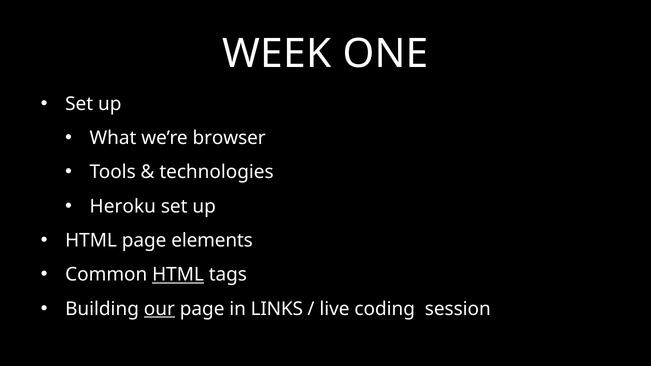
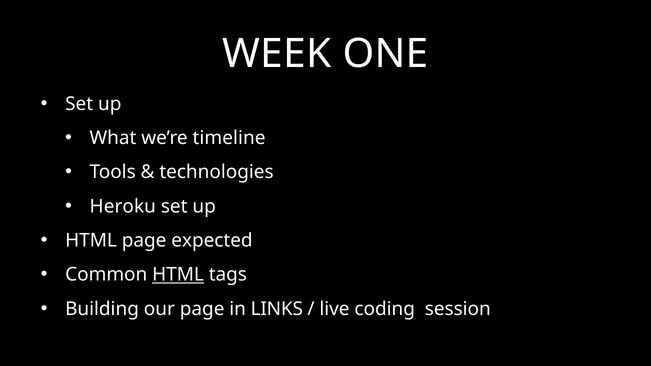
browser: browser -> timeline
elements: elements -> expected
our underline: present -> none
